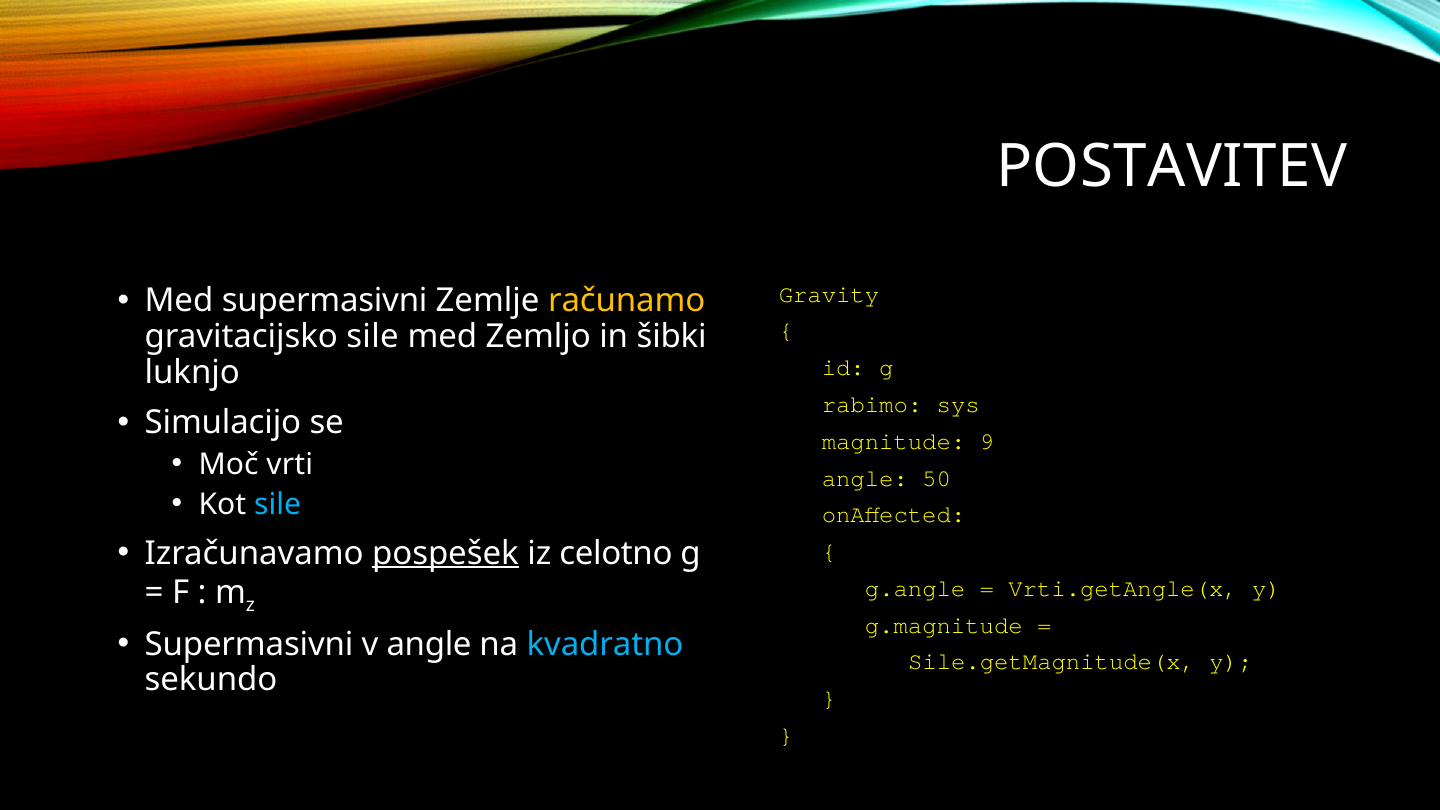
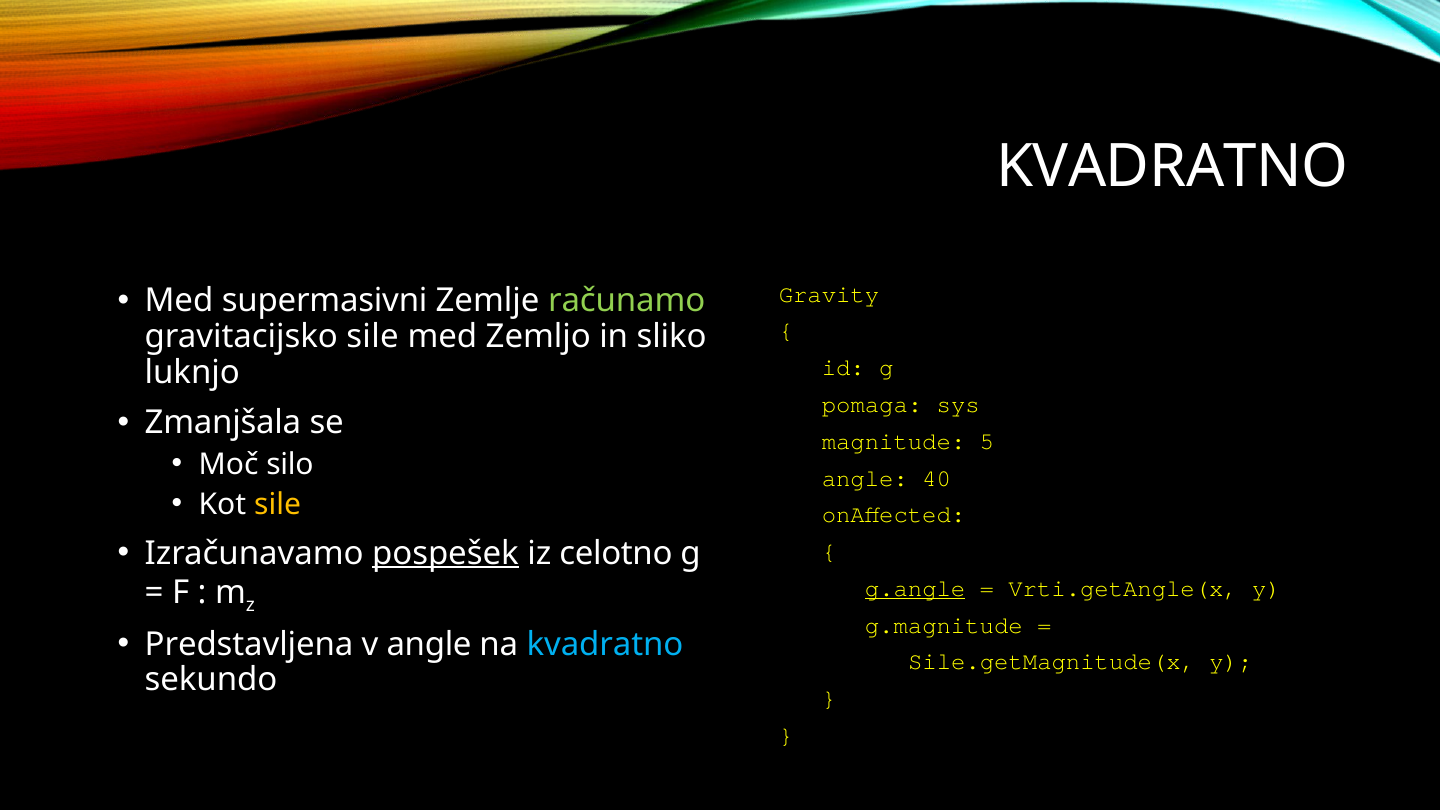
POSTAVITEV at (1172, 166): POSTAVITEV -> KVADRATNO
računamo colour: yellow -> light green
šibki: šibki -> sliko
rabimo: rabimo -> pomaga
Simulacijo: Simulacijo -> Zmanjšala
9: 9 -> 5
vrti: vrti -> silo
50: 50 -> 40
sile at (278, 504) colour: light blue -> yellow
g.angle underline: none -> present
Supermasivni at (249, 644): Supermasivni -> Predstavljena
